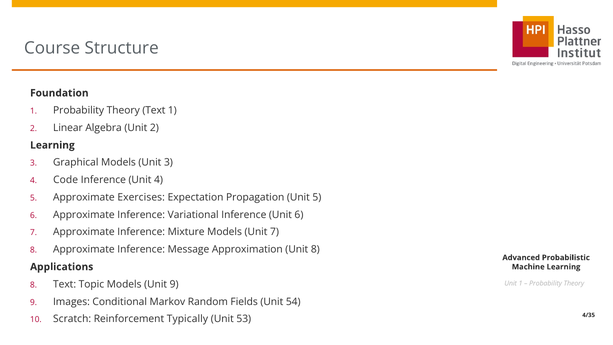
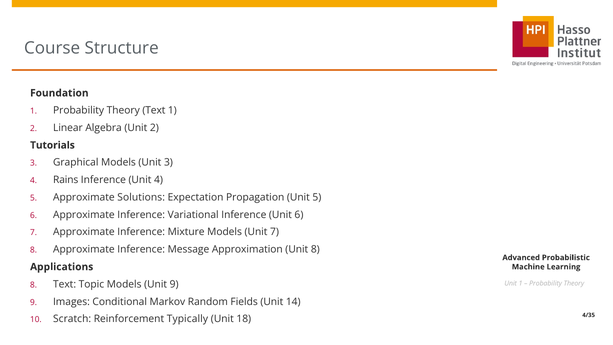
Learning at (52, 145): Learning -> Tutorials
Code: Code -> Rains
Exercises: Exercises -> Solutions
54: 54 -> 14
53: 53 -> 18
